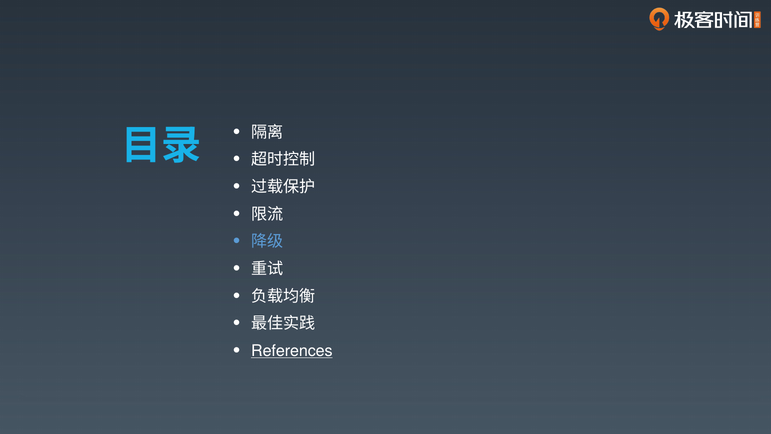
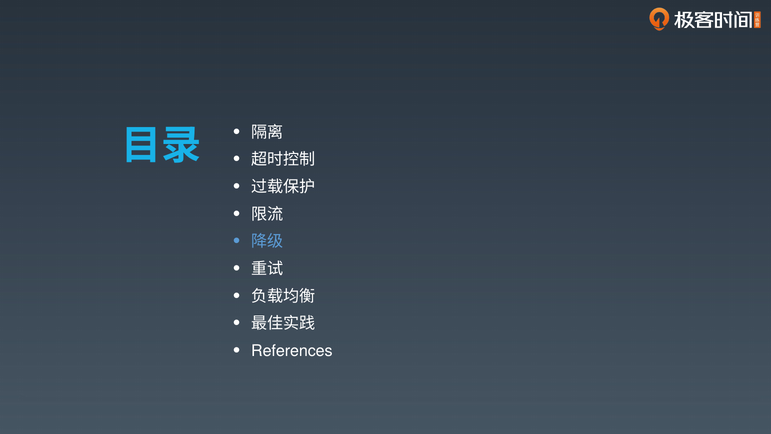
References underline: present -> none
